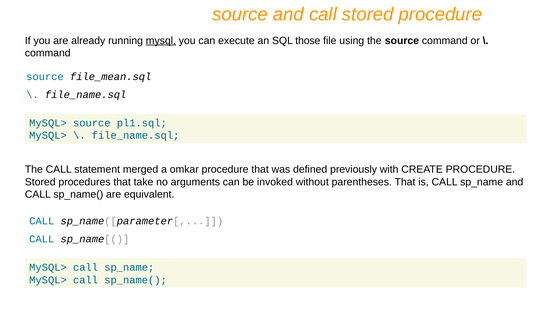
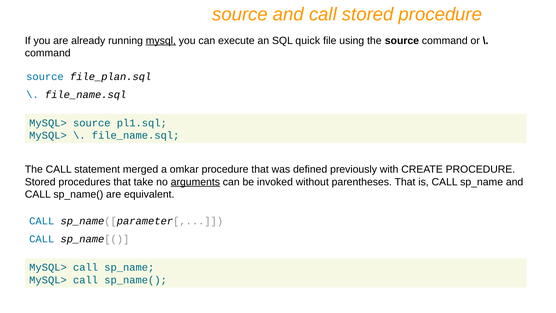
those: those -> quick
file_mean.sql: file_mean.sql -> file_plan.sql
arguments underline: none -> present
